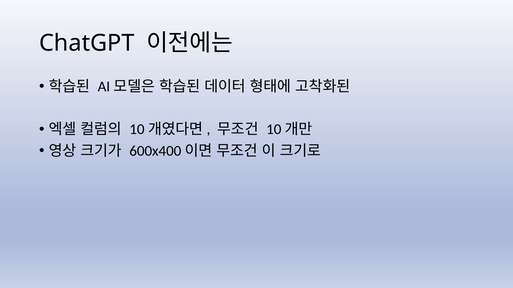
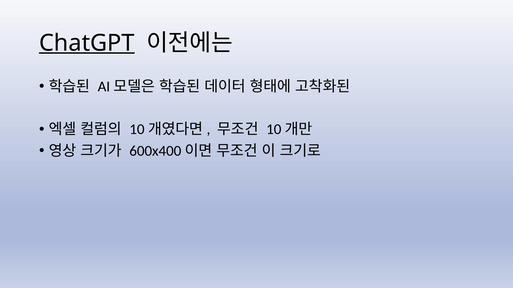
ChatGPT underline: none -> present
